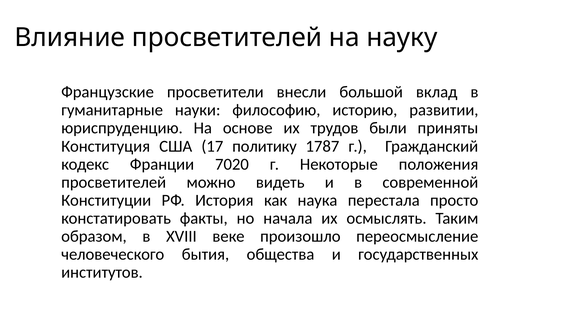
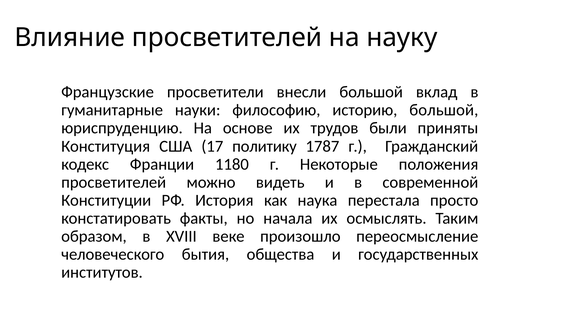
историю развитии: развитии -> большой
7020: 7020 -> 1180
